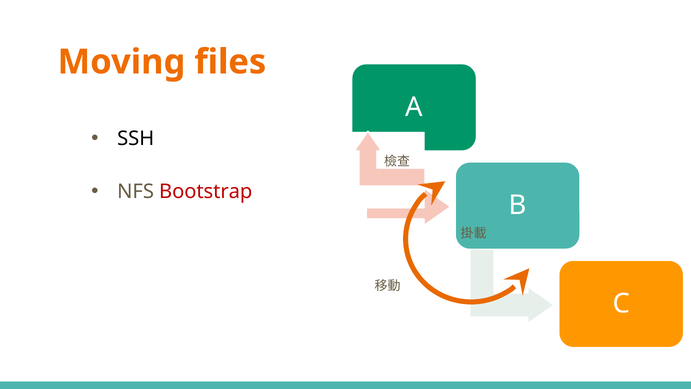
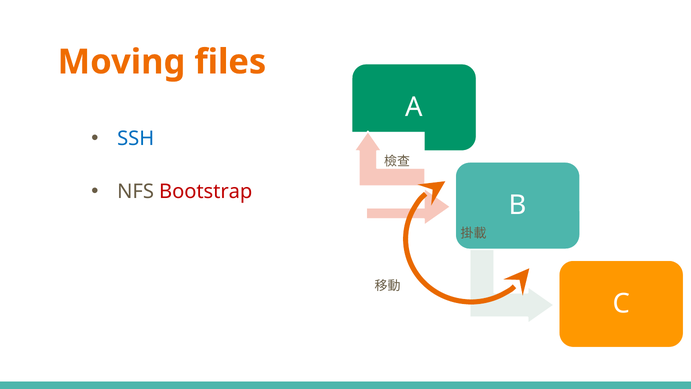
SSH colour: black -> blue
